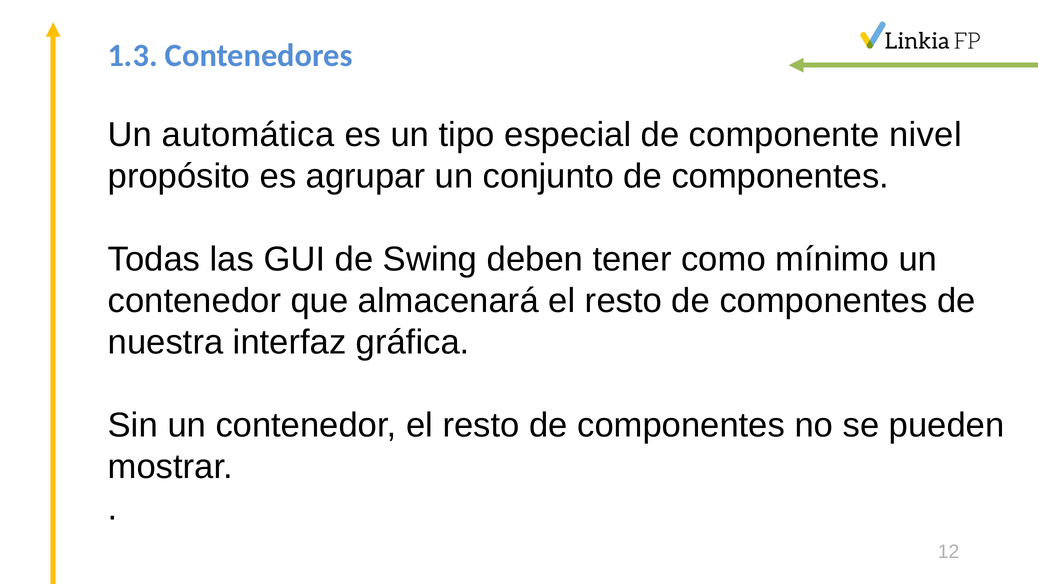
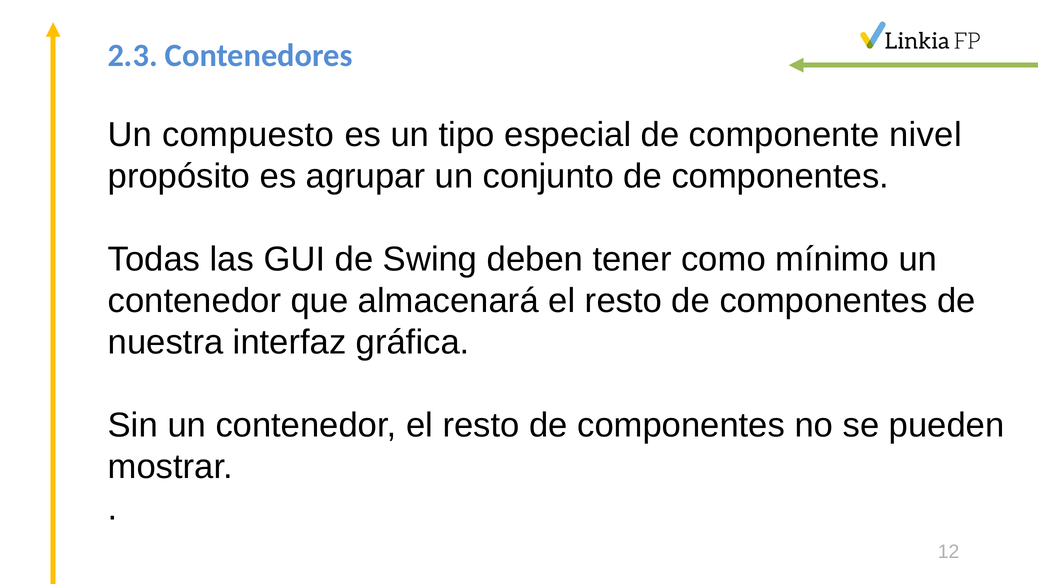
1.3: 1.3 -> 2.3
automática: automática -> compuesto
